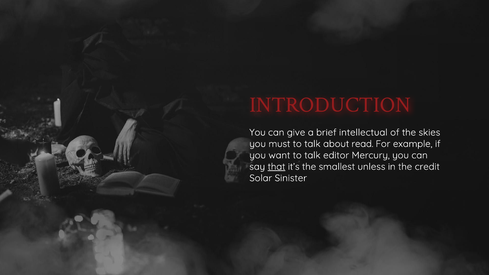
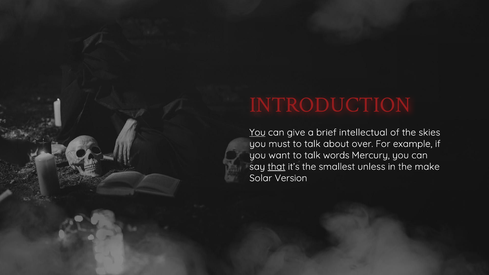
You at (257, 132) underline: none -> present
read: read -> over
editor: editor -> words
credit: credit -> make
Sinister: Sinister -> Version
